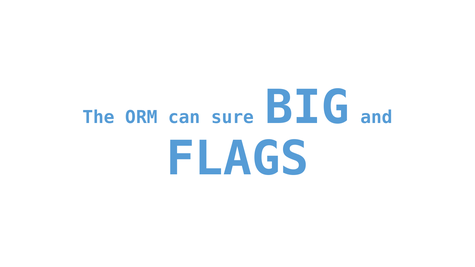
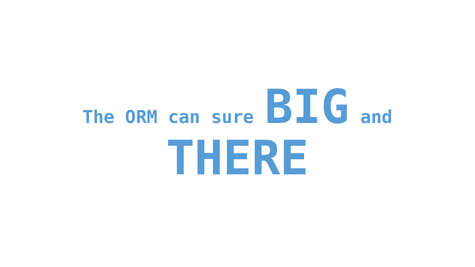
FLAGS: FLAGS -> THERE
